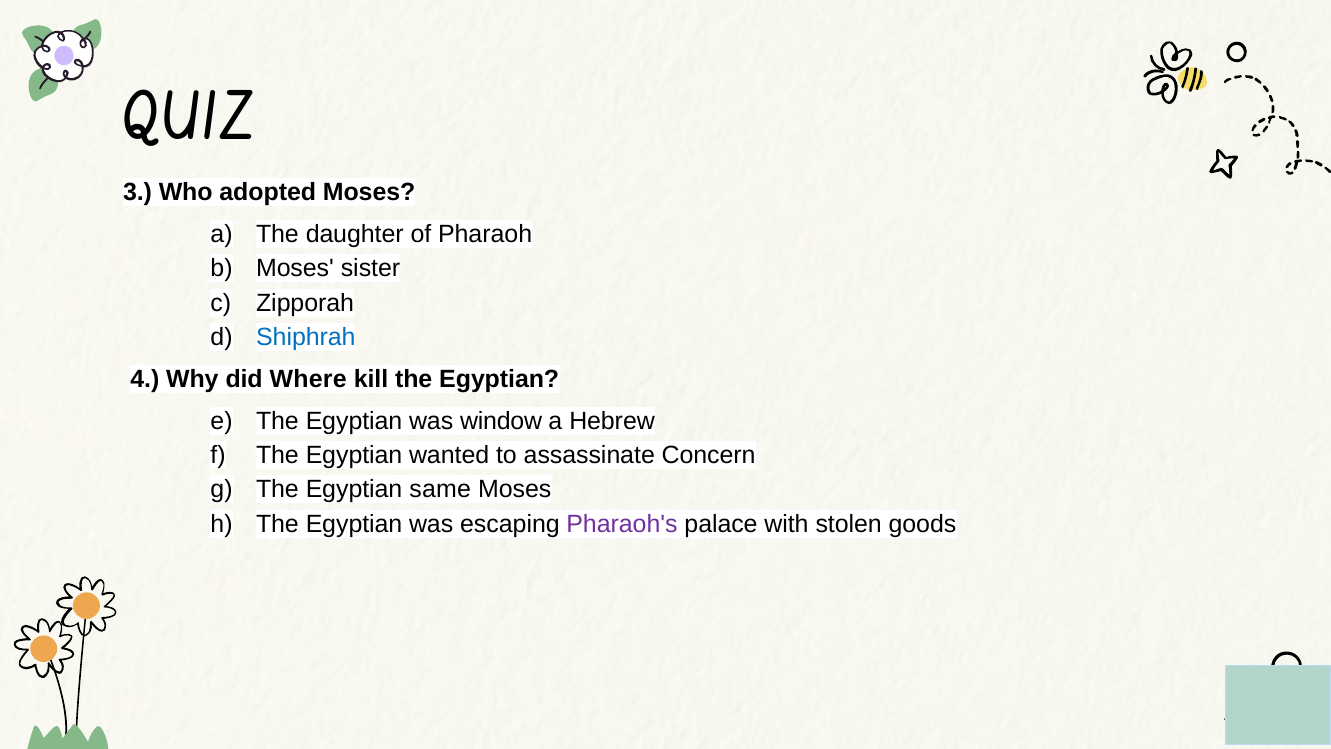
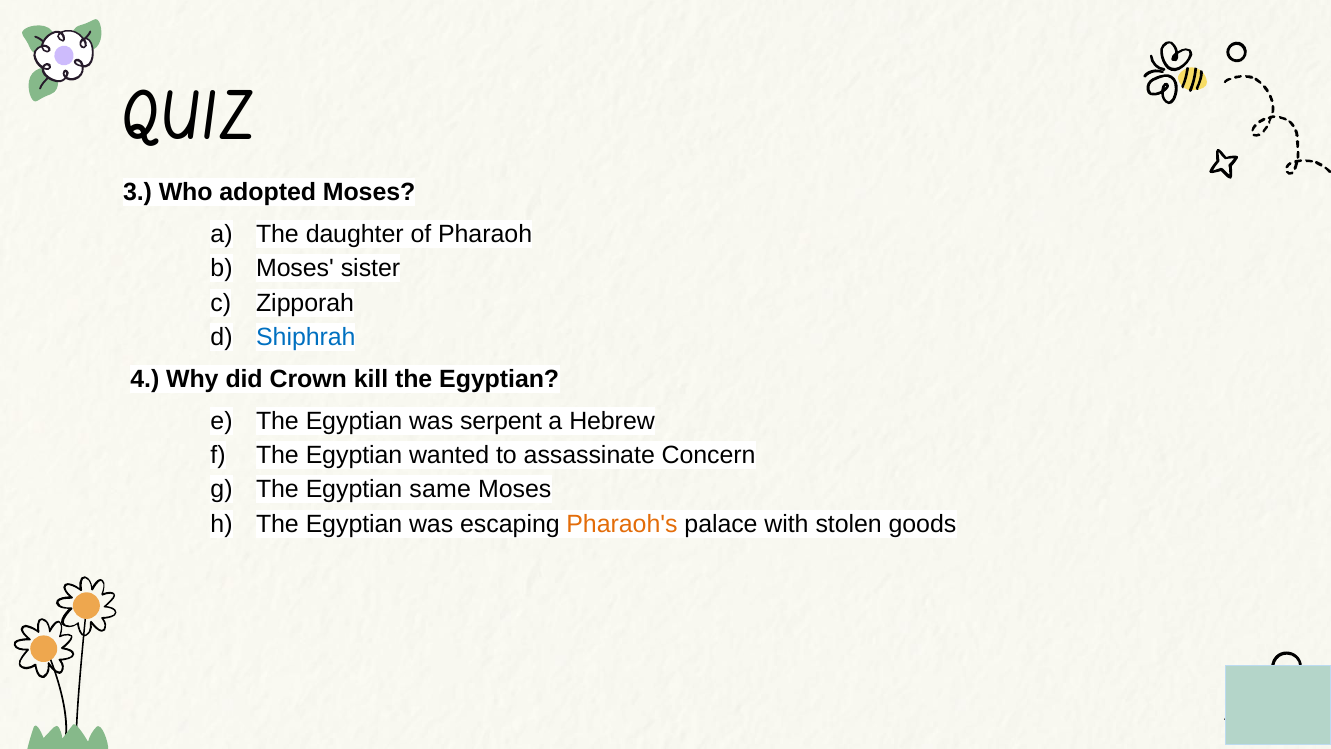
Where: Where -> Crown
window: window -> serpent
Pharaoh's colour: purple -> orange
